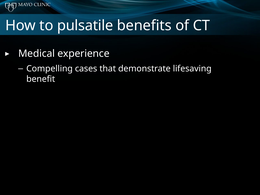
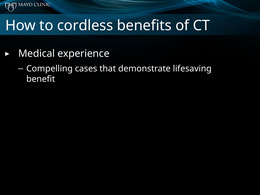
pulsatile: pulsatile -> cordless
